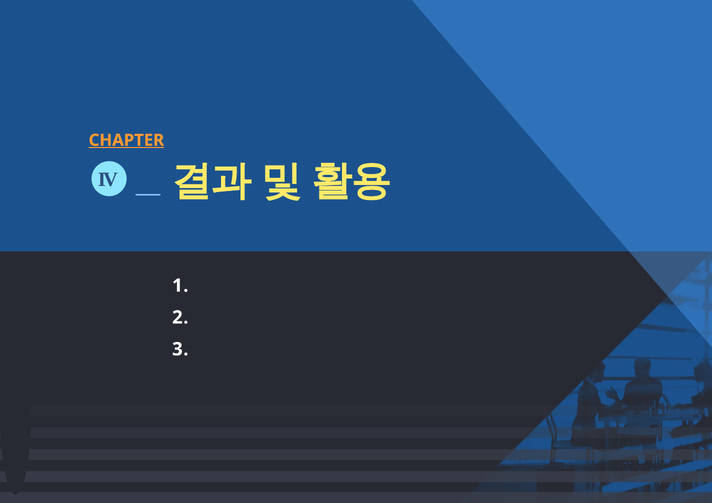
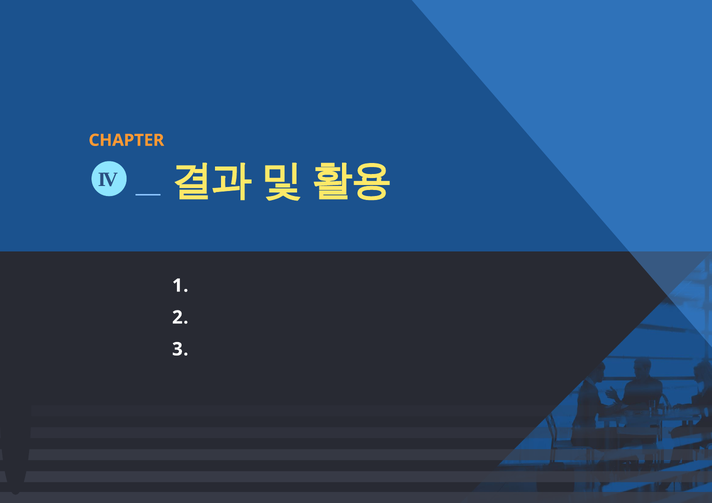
CHAPTER underline: present -> none
